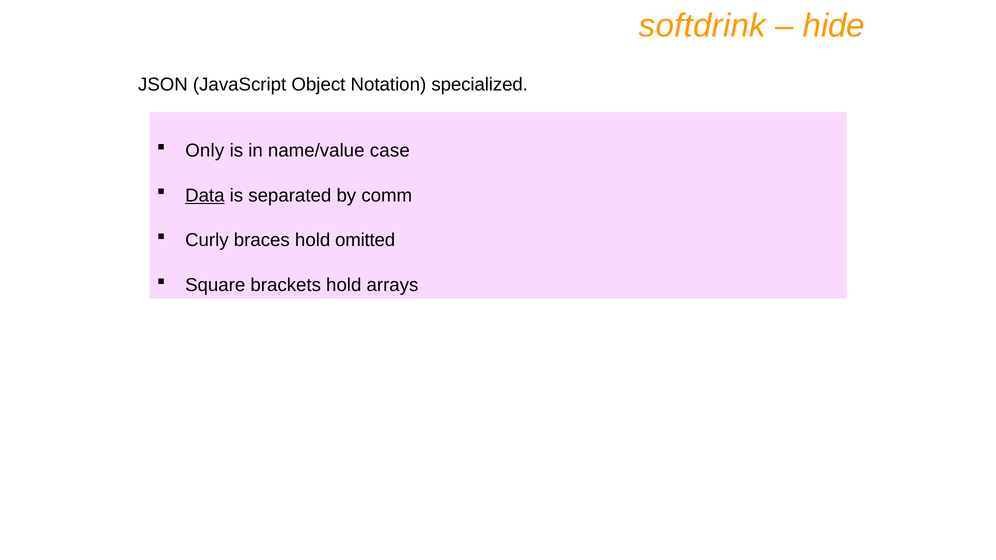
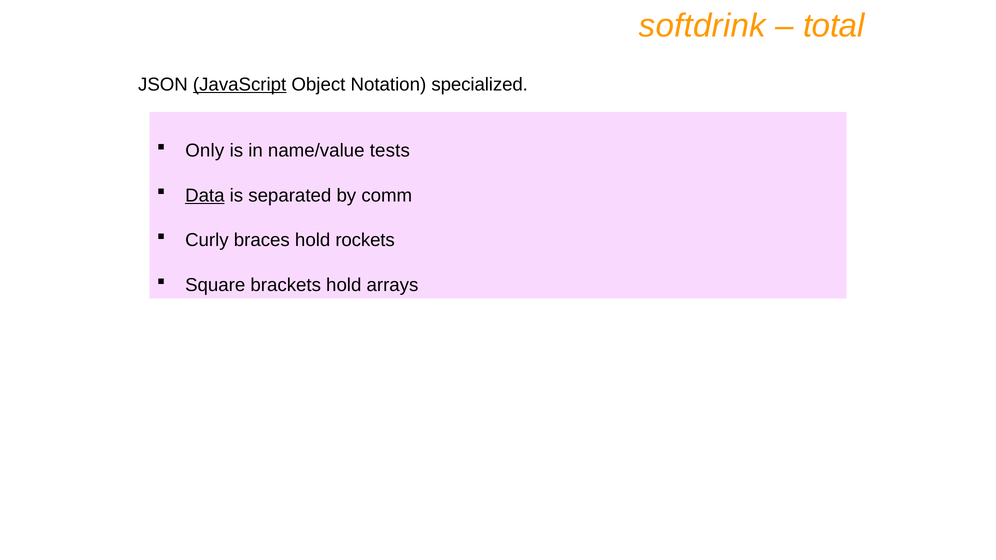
hide: hide -> total
JavaScript underline: none -> present
case: case -> tests
omitted: omitted -> rockets
